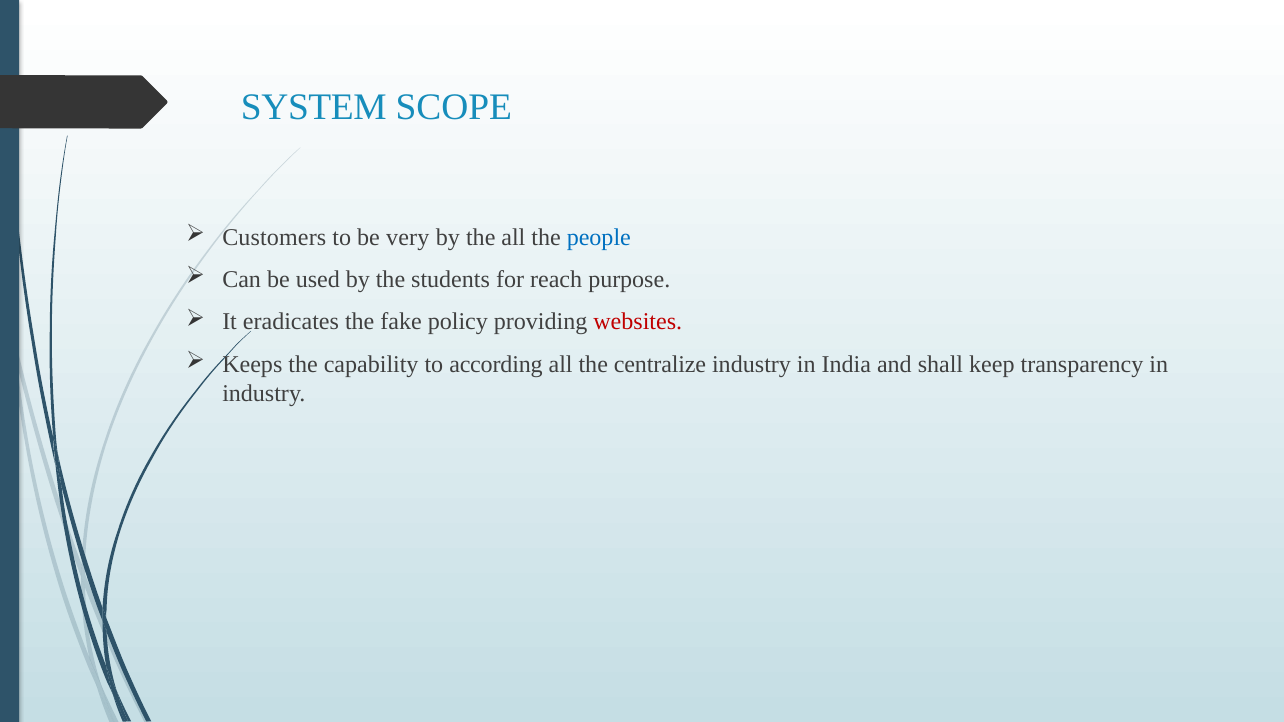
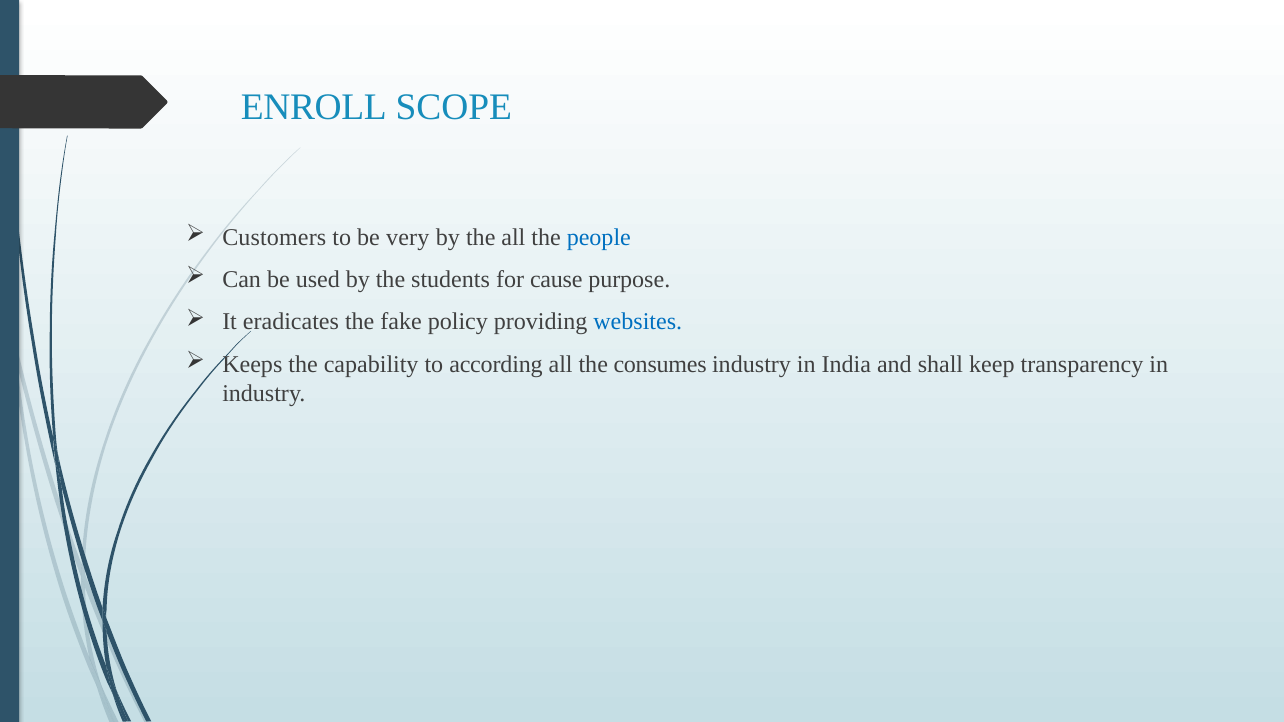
SYSTEM: SYSTEM -> ENROLL
reach: reach -> cause
websites colour: red -> blue
centralize: centralize -> consumes
